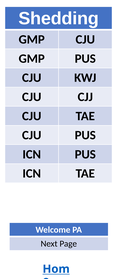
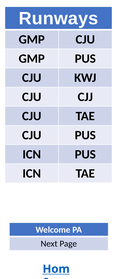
Shedding: Shedding -> Runways
